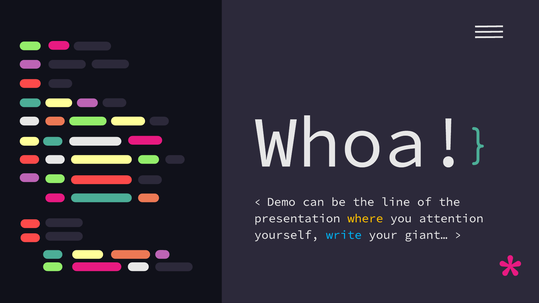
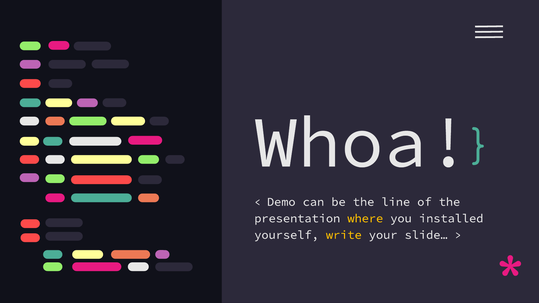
attention: attention -> installed
write colour: light blue -> yellow
giant…: giant… -> slide…
